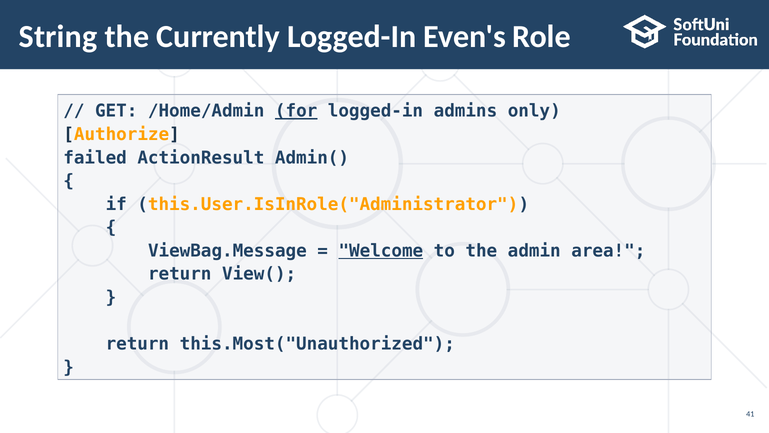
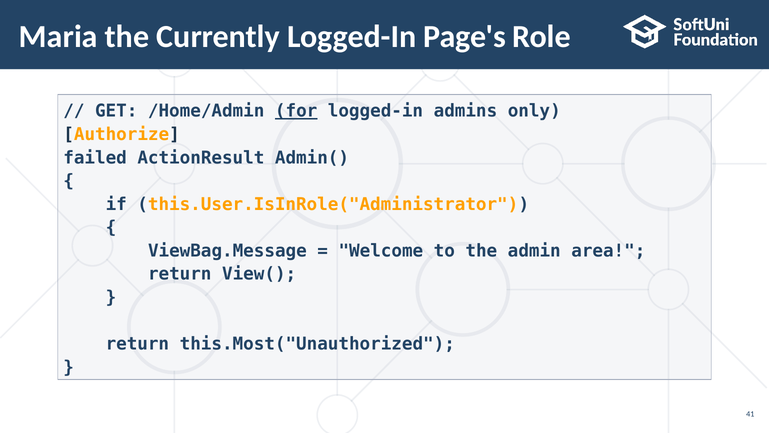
String: String -> Maria
Even's: Even's -> Page's
Welcome underline: present -> none
